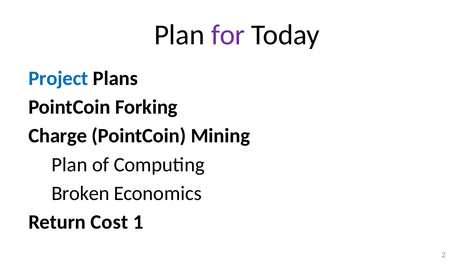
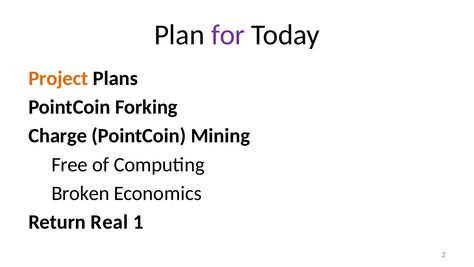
Project colour: blue -> orange
Plan at (69, 164): Plan -> Free
Cost: Cost -> Real
